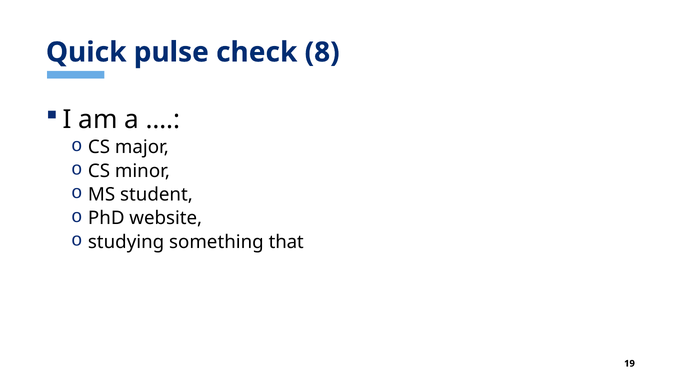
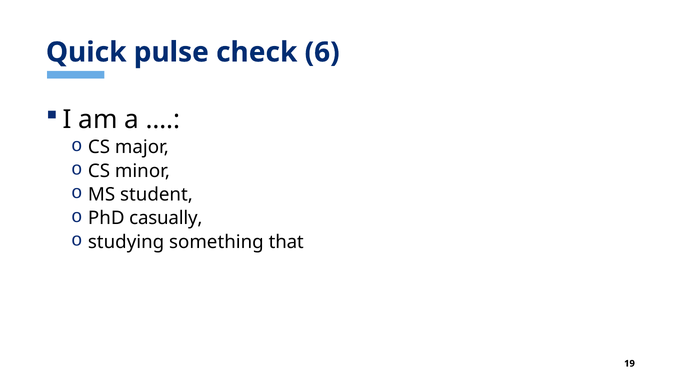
8: 8 -> 6
website: website -> casually
